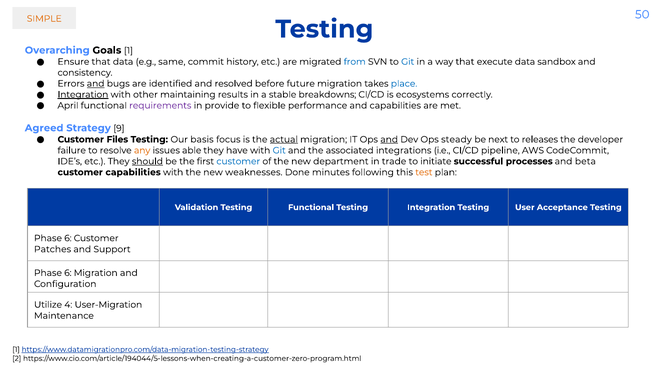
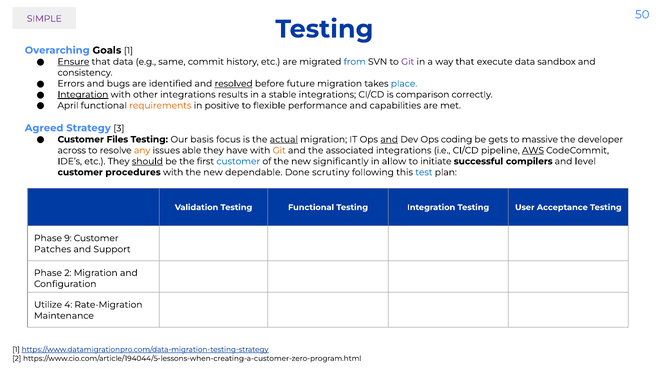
SIMPLE colour: orange -> purple
Ensure underline: none -> present
Git at (408, 62) colour: blue -> purple
and at (96, 84) underline: present -> none
resolved underline: none -> present
other maintaining: maintaining -> integrations
stable breakdowns: breakdowns -> integrations
ecosystems: ecosystems -> comparison
requirements colour: purple -> orange
provide: provide -> positive
9: 9 -> 3
steady: steady -> coding
next: next -> gets
releases: releases -> massive
failure: failure -> across
Git at (279, 150) colour: blue -> orange
AWS underline: none -> present
department: department -> significantly
trade: trade -> allow
processes: processes -> compilers
beta: beta -> level
customer capabilities: capabilities -> procedures
weaknesses: weaknesses -> dependable
minutes: minutes -> scrutiny
test colour: orange -> blue
6 at (68, 238): 6 -> 9
6 at (68, 273): 6 -> 2
User-Migration: User-Migration -> Rate-Migration
